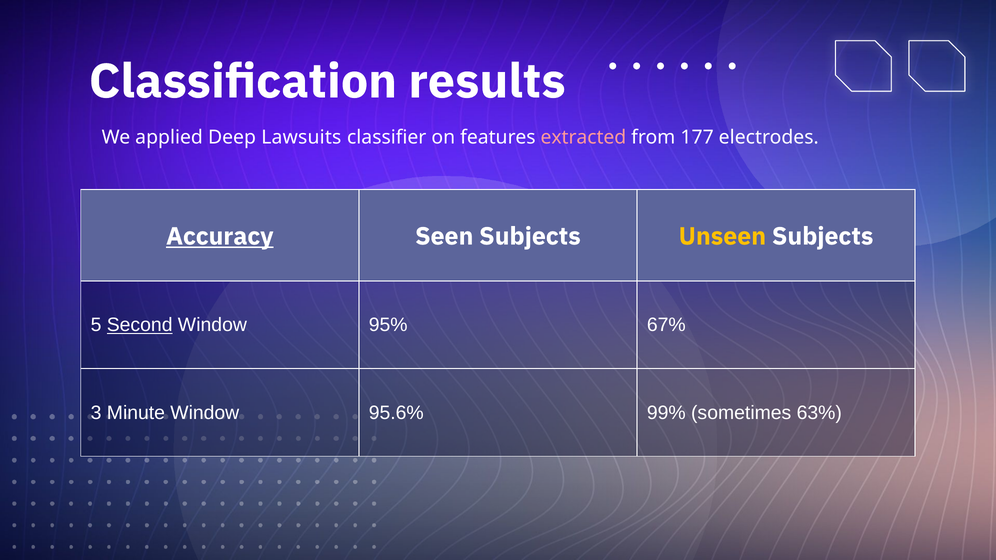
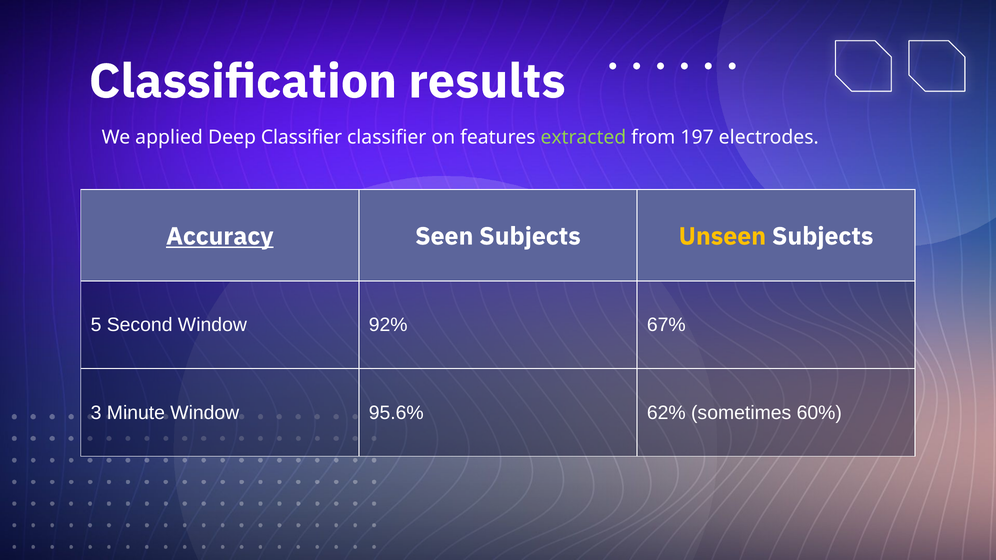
Deep Lawsuits: Lawsuits -> Classifier
extracted colour: pink -> light green
177: 177 -> 197
Second underline: present -> none
95%: 95% -> 92%
99%: 99% -> 62%
63%: 63% -> 60%
